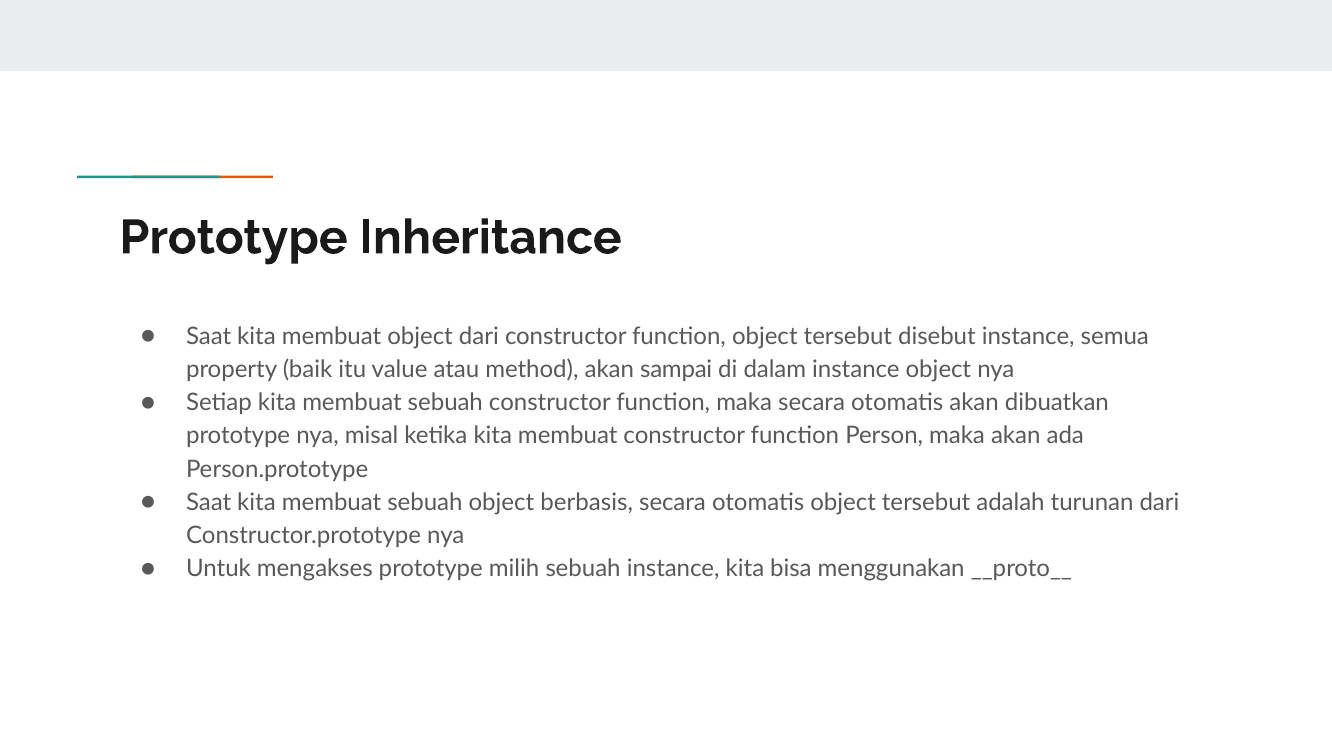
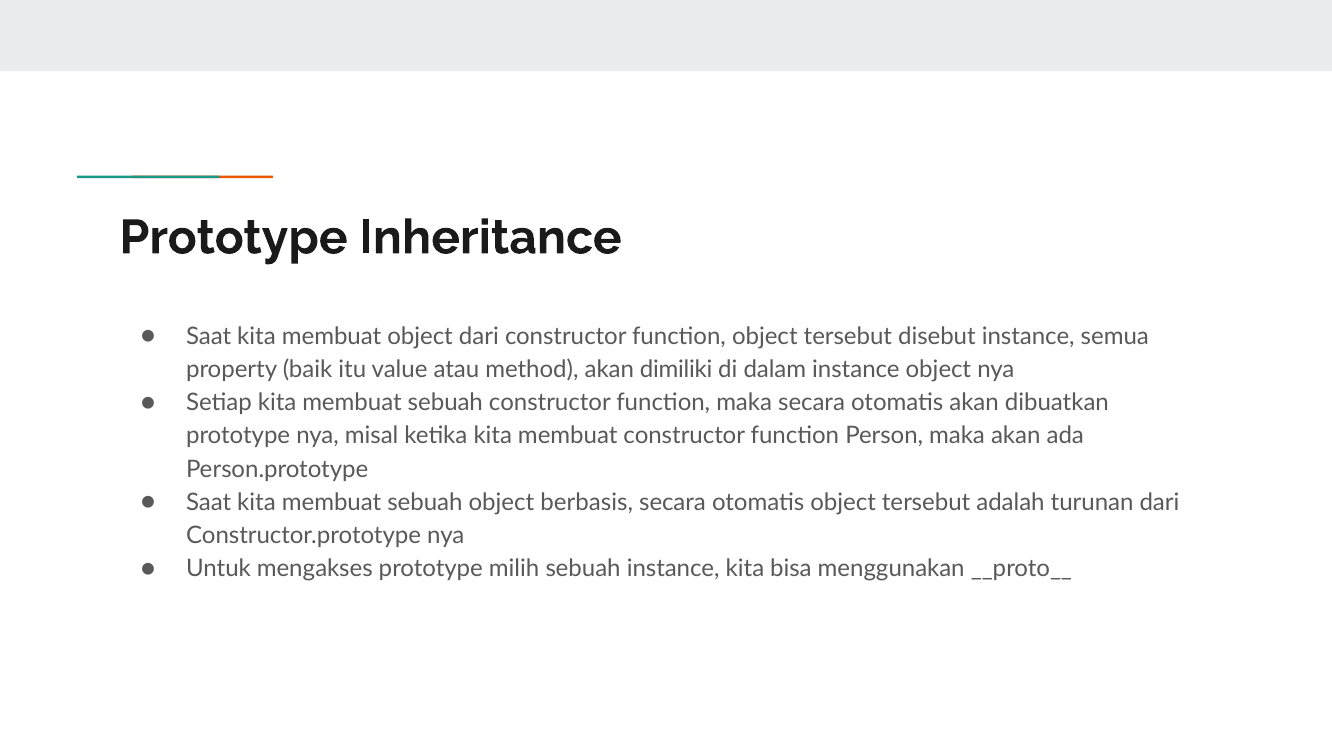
sampai: sampai -> dimiliki
